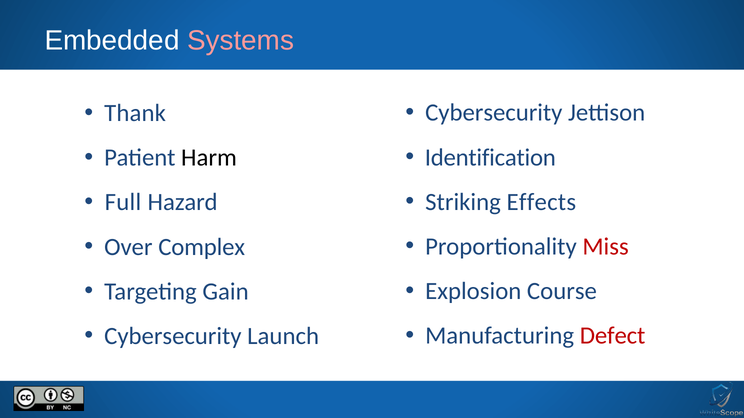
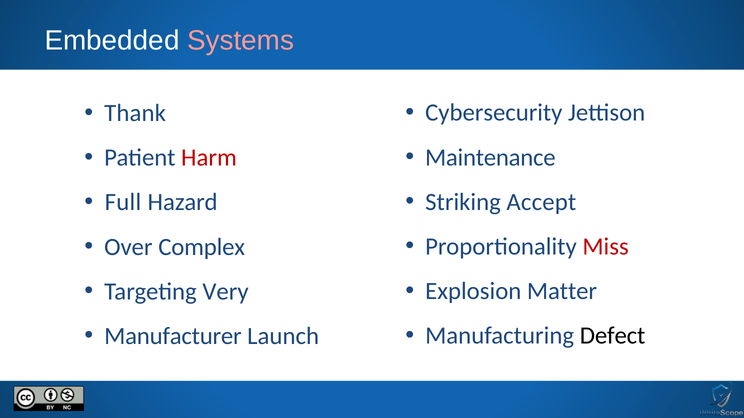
Identification: Identification -> Maintenance
Harm colour: black -> red
Effects: Effects -> Accept
Course: Course -> Matter
Gain: Gain -> Very
Defect colour: red -> black
Cybersecurity at (173, 337): Cybersecurity -> Manufacturer
